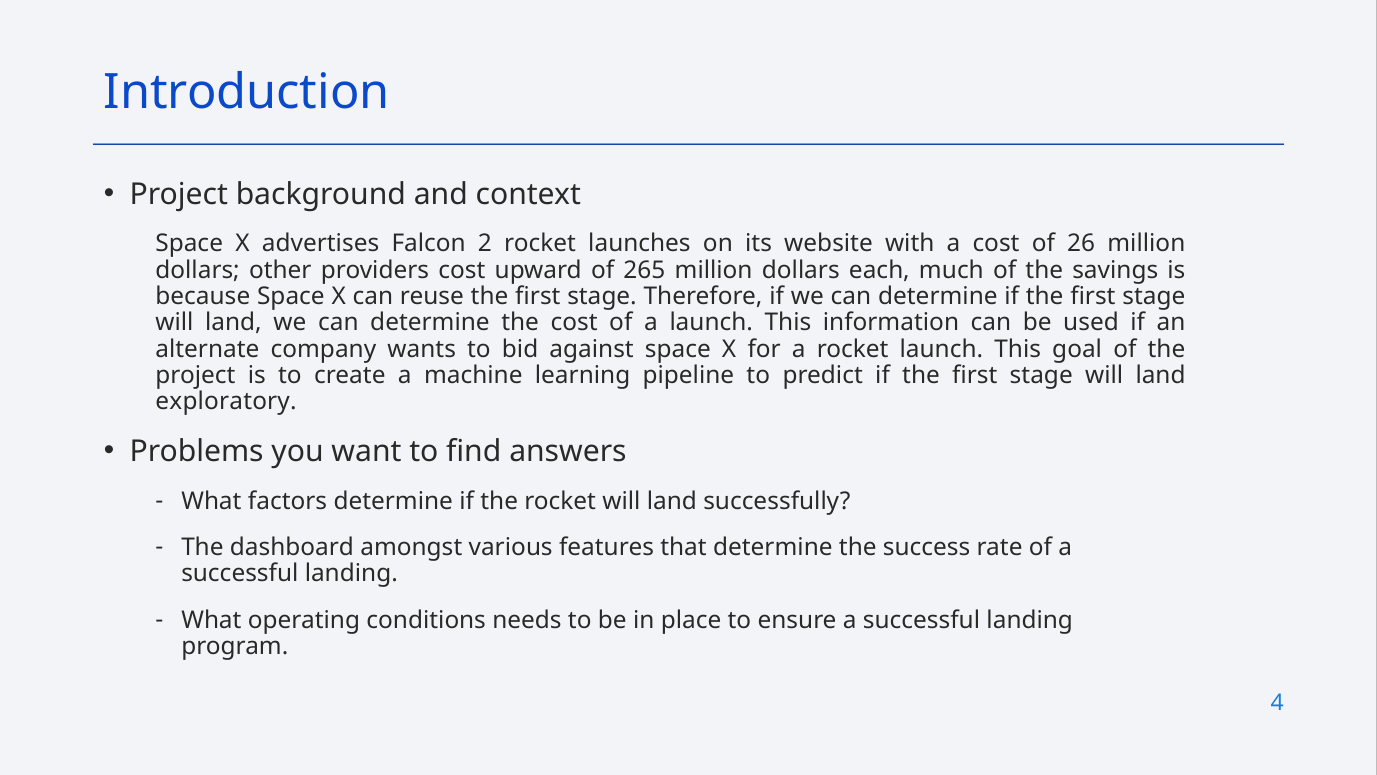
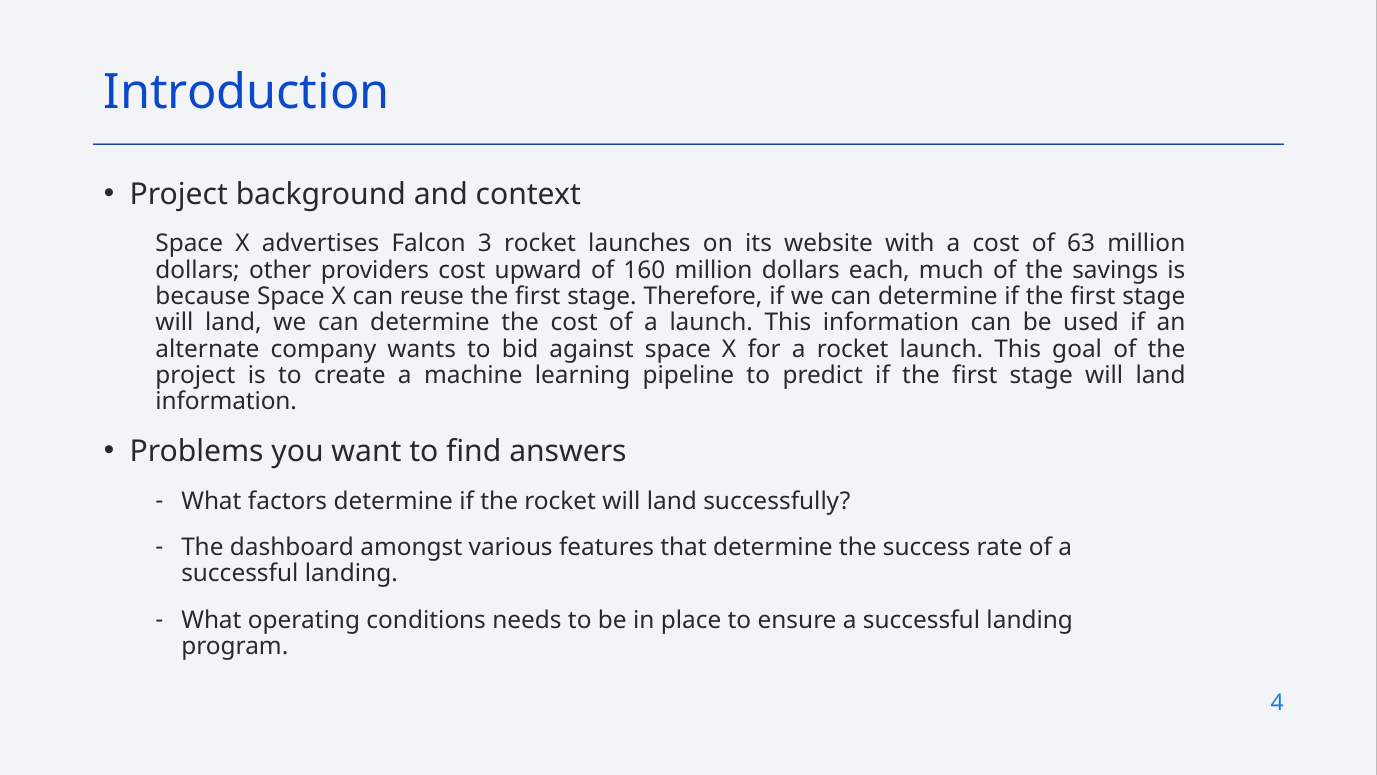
2: 2 -> 3
26: 26 -> 63
265: 265 -> 160
exploratory at (226, 402): exploratory -> information
